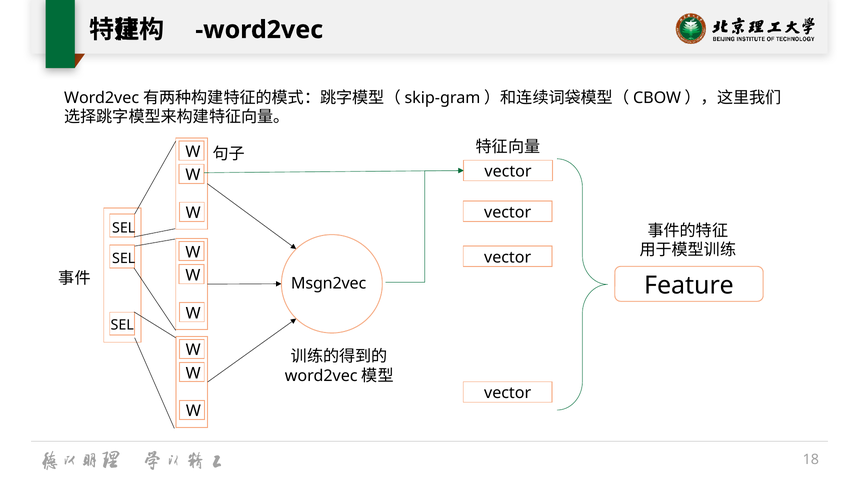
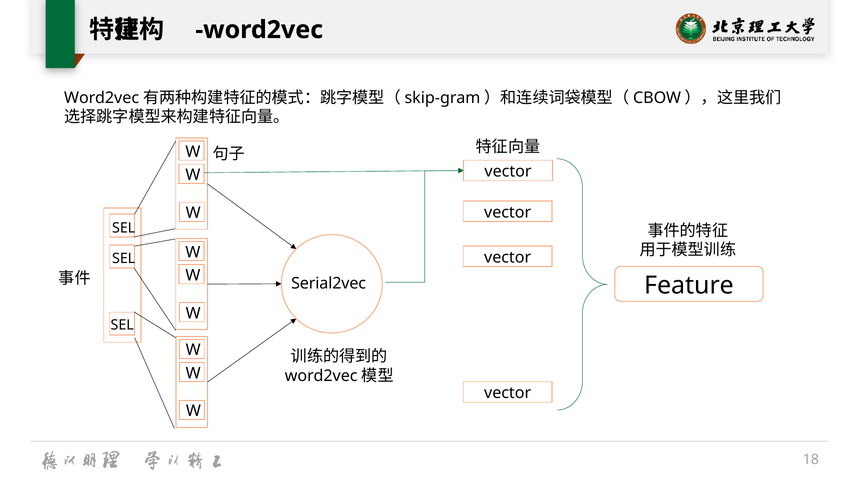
Msgn2vec: Msgn2vec -> Serial2vec
